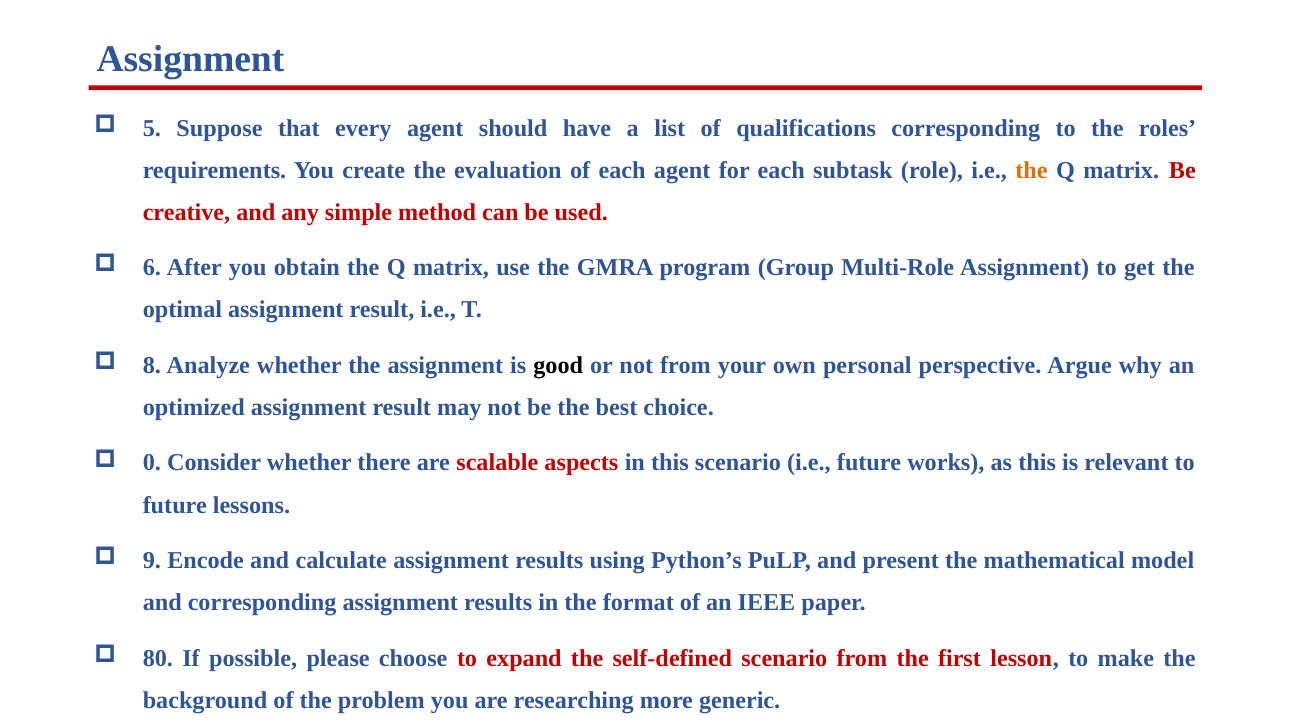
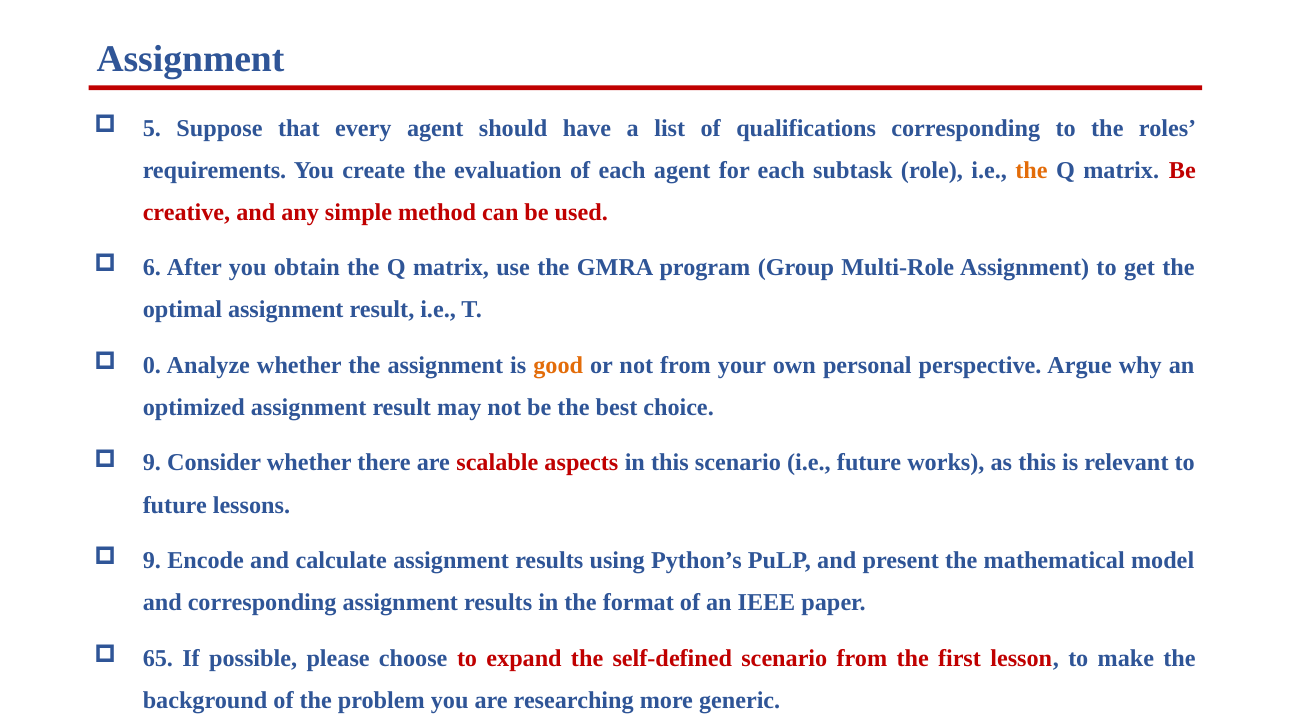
8: 8 -> 0
good colour: black -> orange
0 at (152, 463): 0 -> 9
80: 80 -> 65
